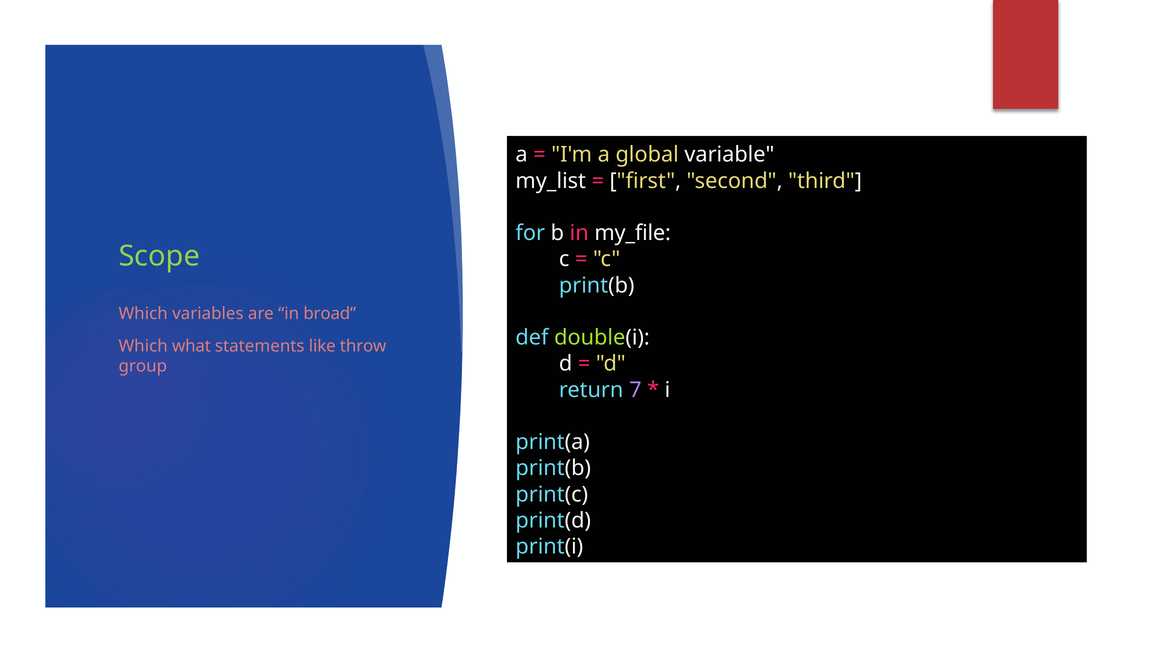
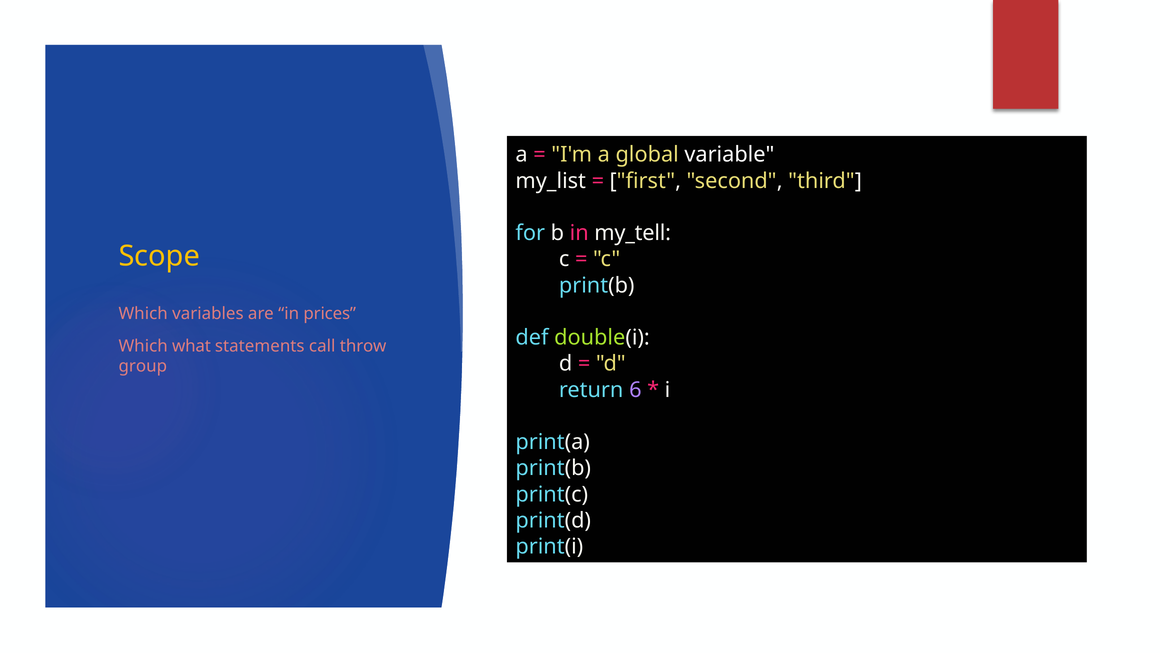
my_file: my_file -> my_tell
Scope colour: light green -> yellow
broad: broad -> prices
like: like -> call
7: 7 -> 6
